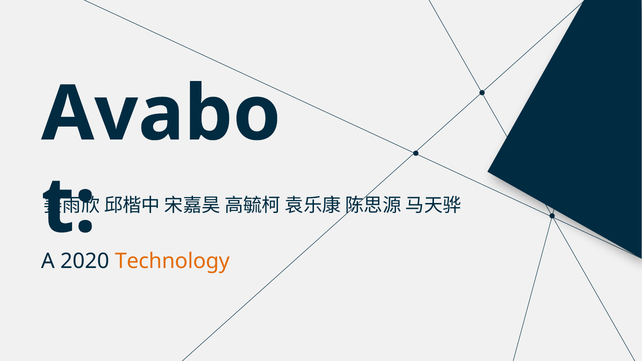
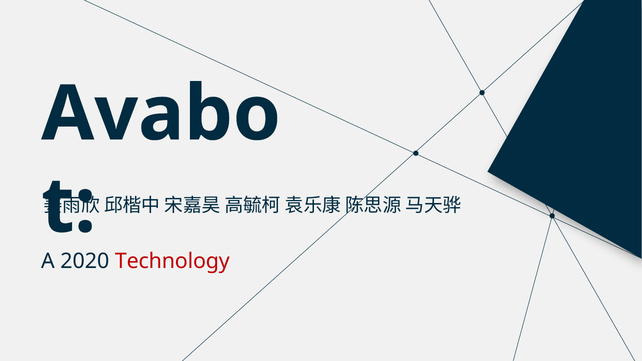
Technology colour: orange -> red
